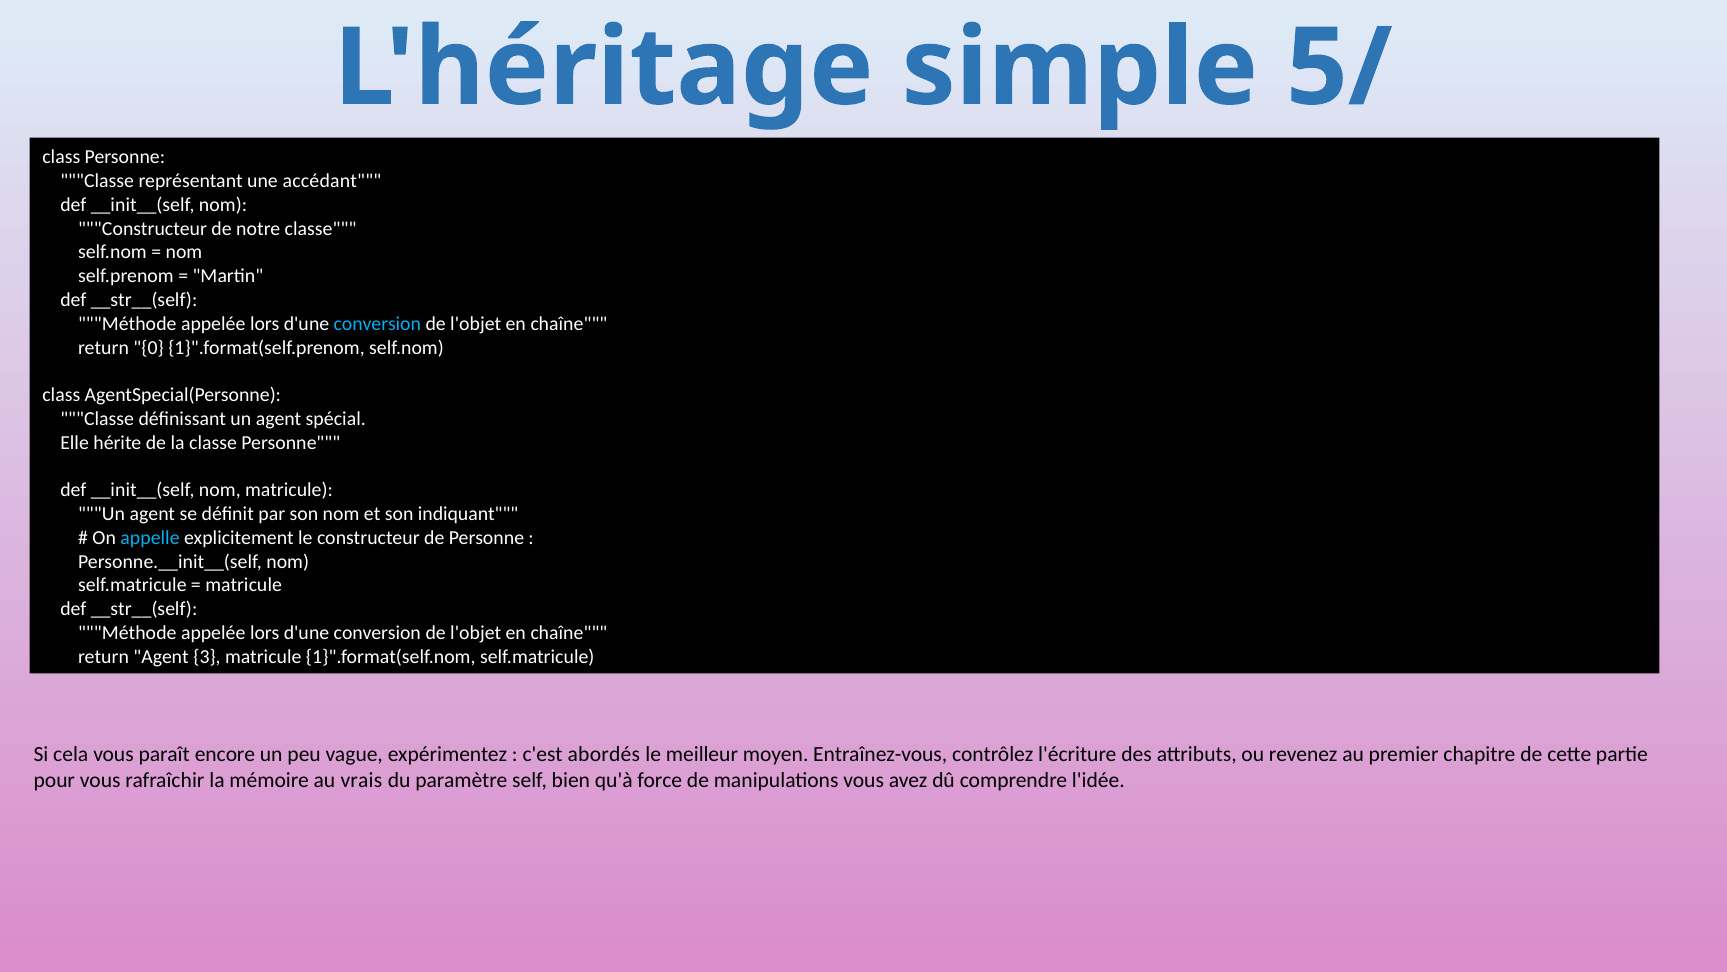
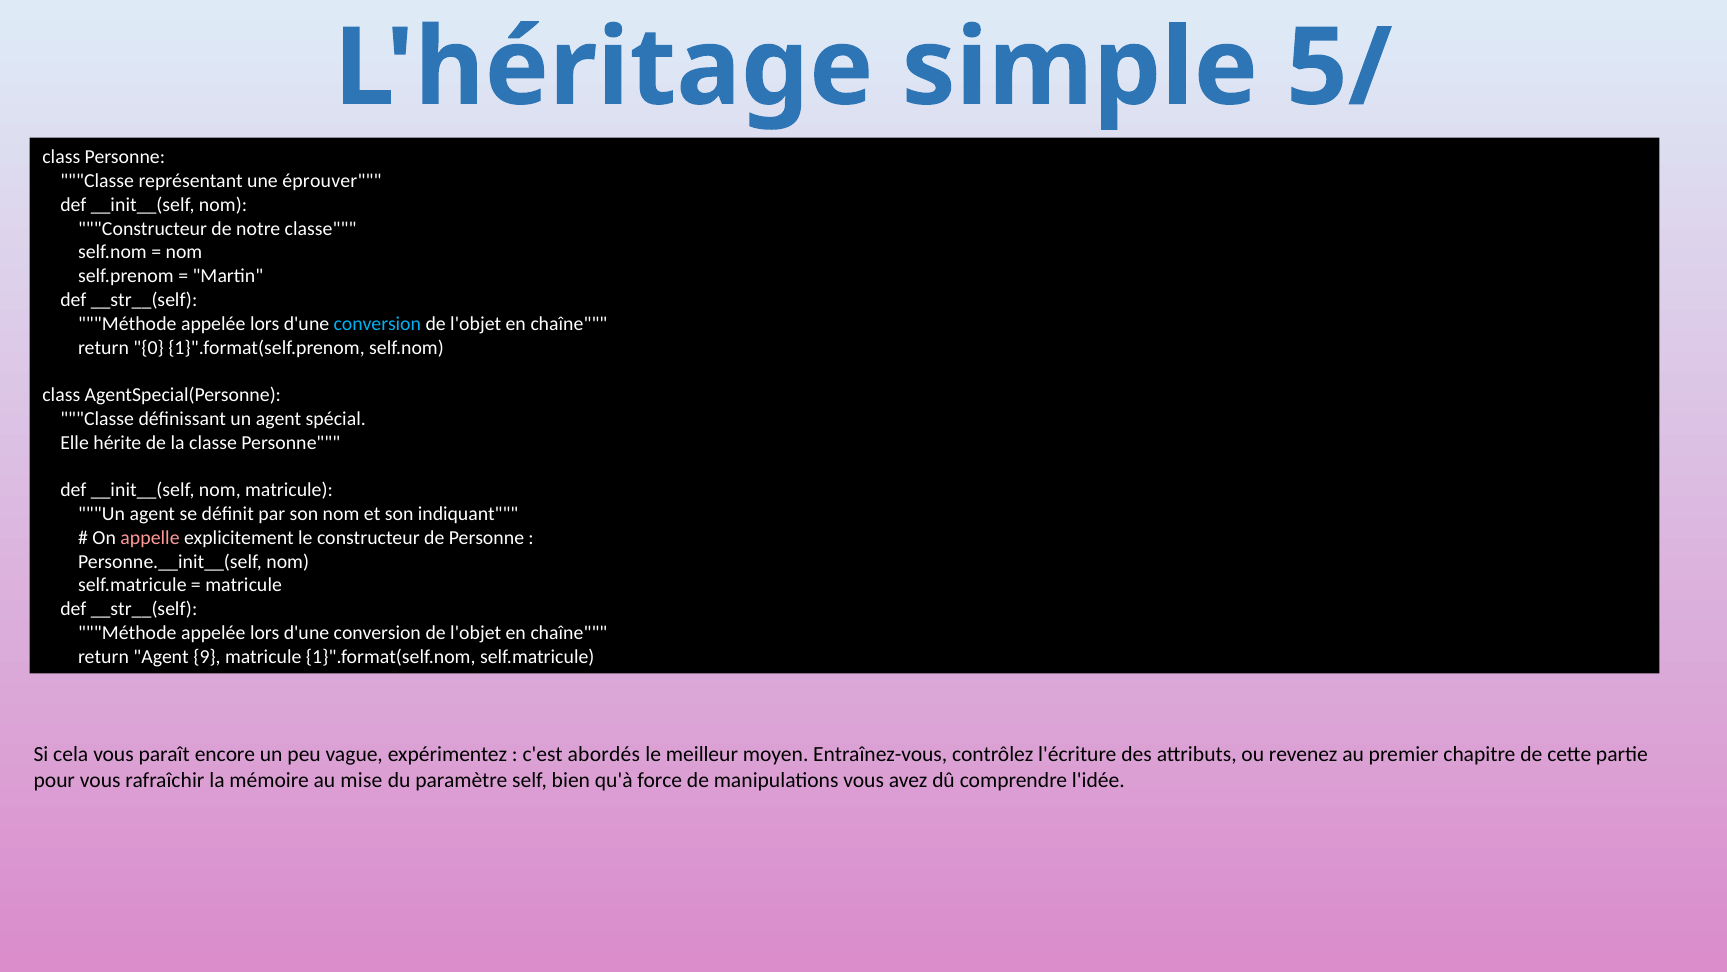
accédant: accédant -> éprouver
appelle colour: light blue -> pink
3: 3 -> 9
vrais: vrais -> mise
